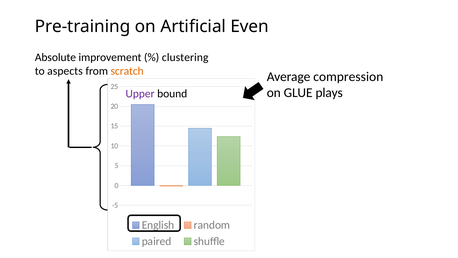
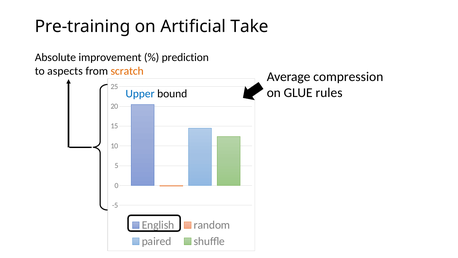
Even: Even -> Take
clustering: clustering -> prediction
plays: plays -> rules
Upper colour: purple -> blue
